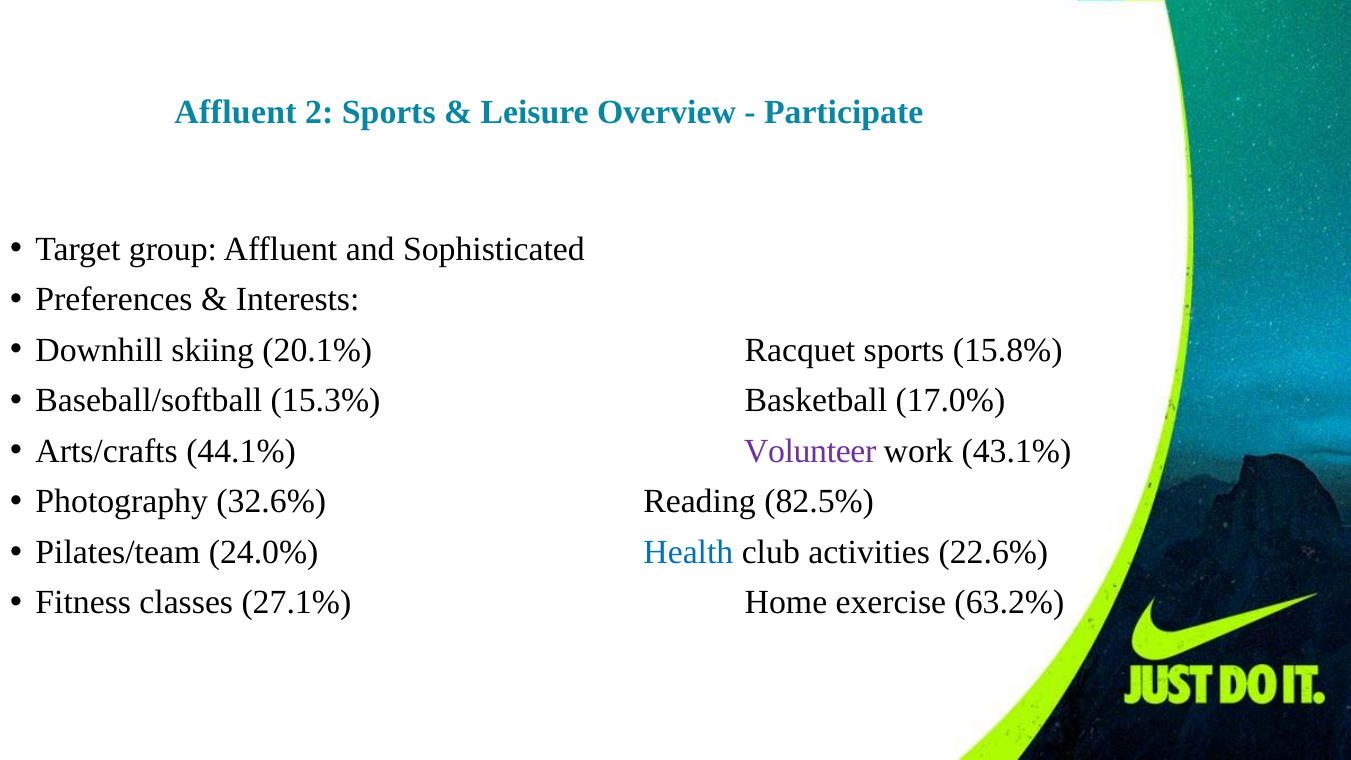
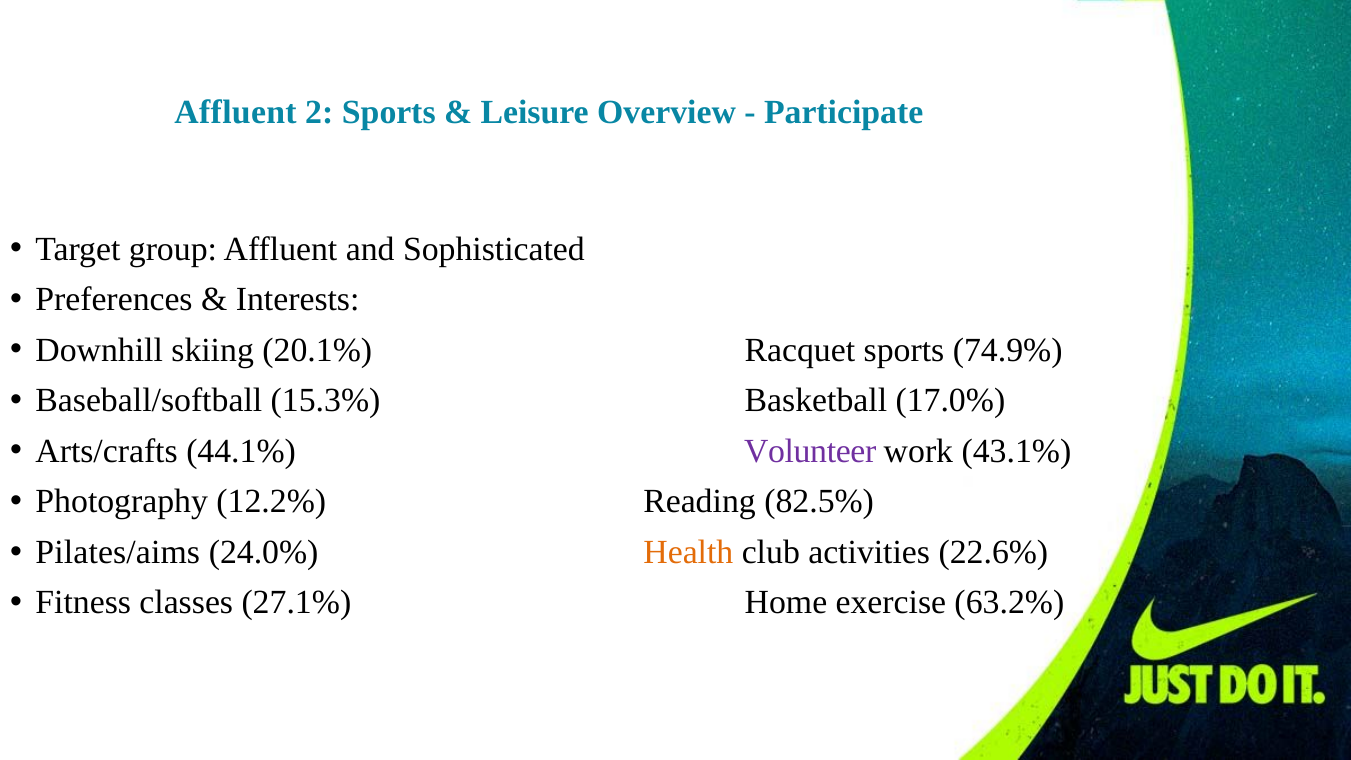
15.8%: 15.8% -> 74.9%
32.6%: 32.6% -> 12.2%
Pilates/team: Pilates/team -> Pilates/aims
Health colour: blue -> orange
